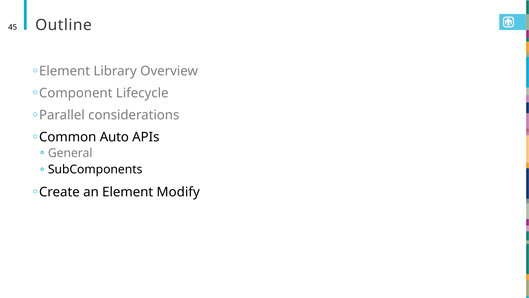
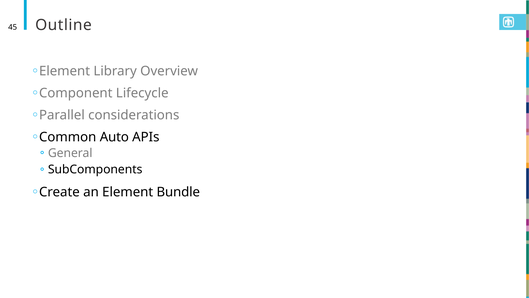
Modify: Modify -> Bundle
